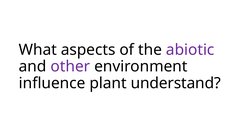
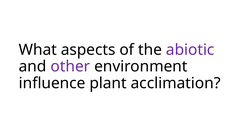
understand: understand -> acclimation
